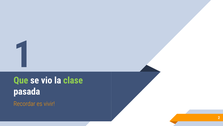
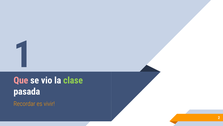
Que colour: light green -> pink
